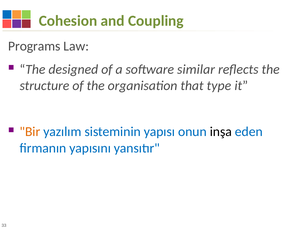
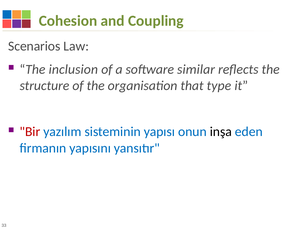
Programs: Programs -> Scenarios
designed: designed -> inclusion
Bir colour: orange -> red
